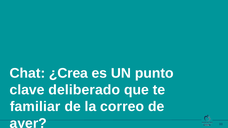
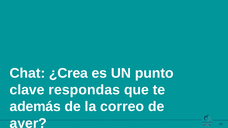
deliberado: deliberado -> respondas
familiar: familiar -> además
